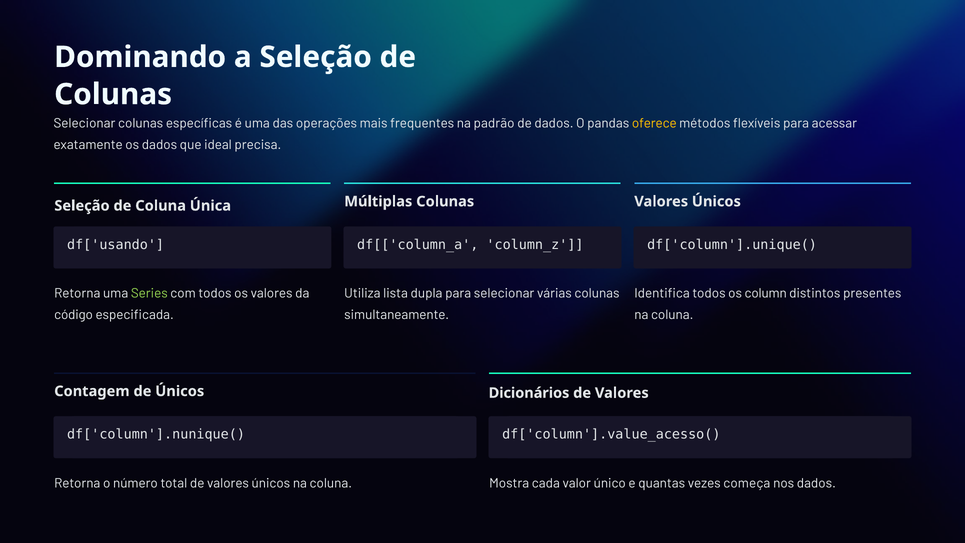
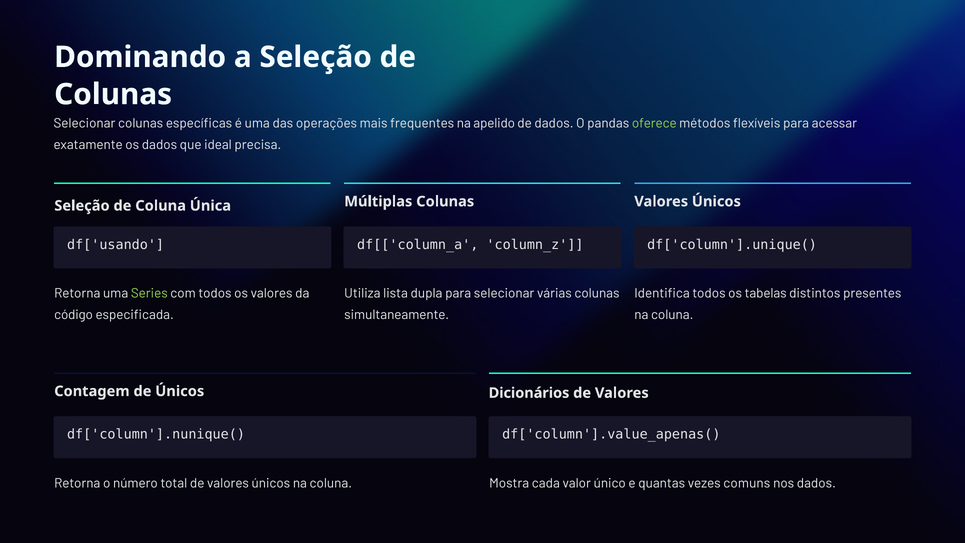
padrão: padrão -> apelido
oferece colour: yellow -> light green
column: column -> tabelas
df['column'].value_acesso(: df['column'].value_acesso( -> df['column'].value_apenas(
começa: começa -> comuns
